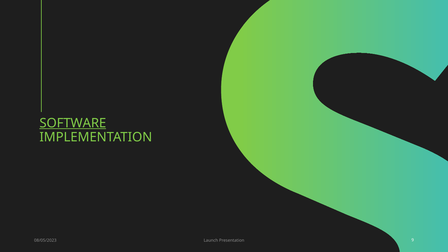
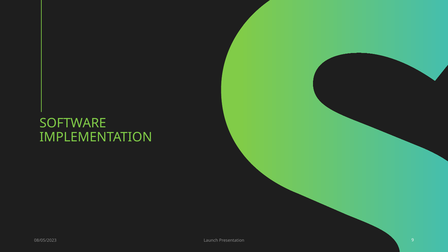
SOFTWARE underline: present -> none
